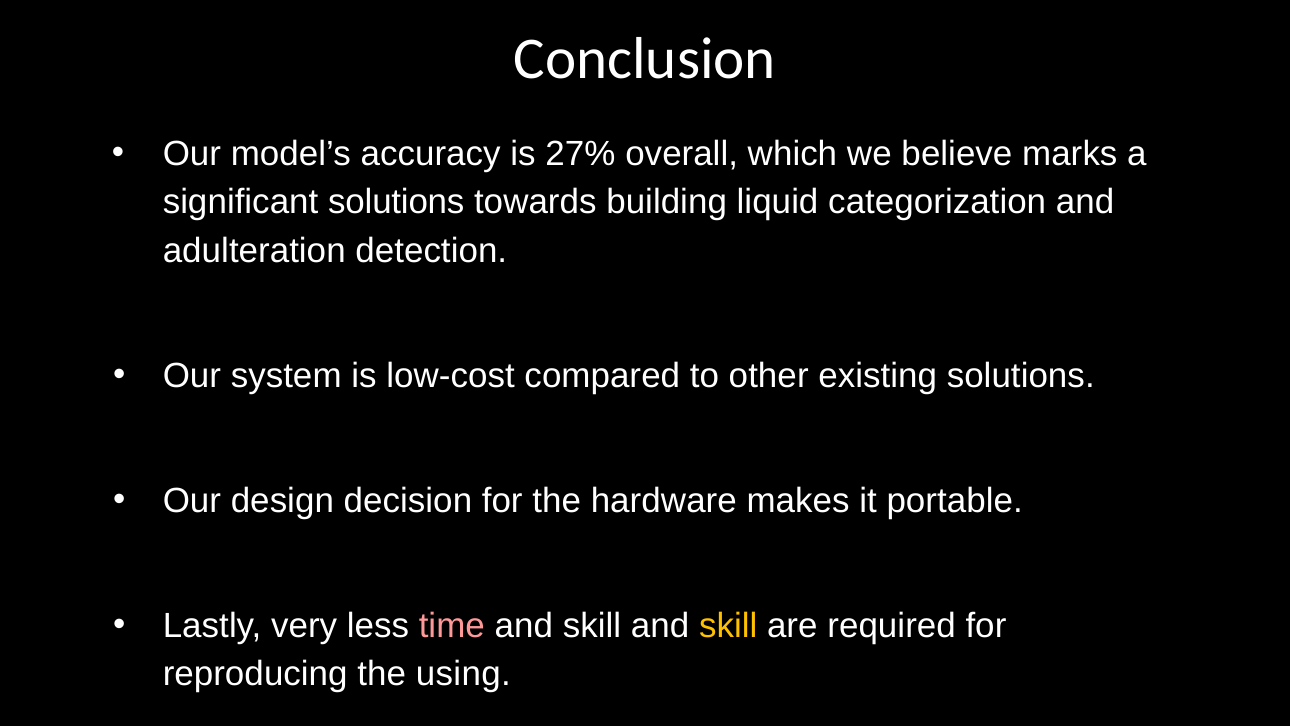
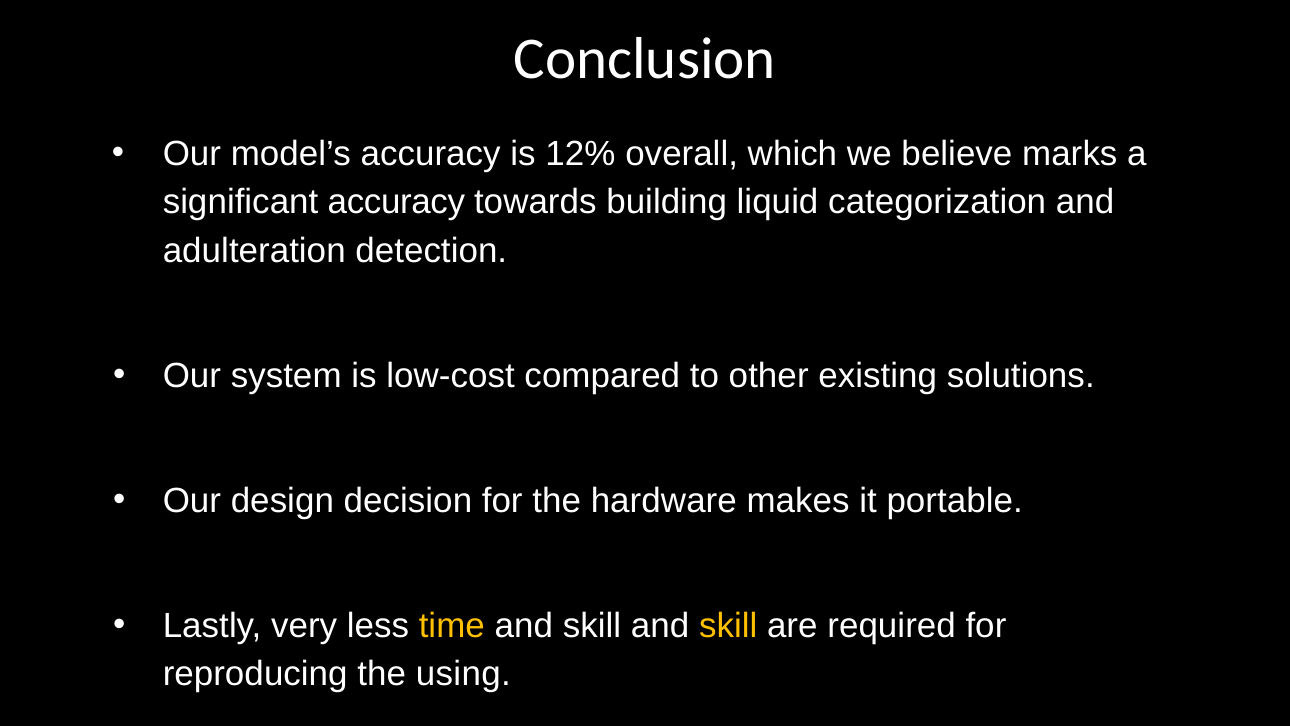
27%: 27% -> 12%
significant solutions: solutions -> accuracy
time colour: pink -> yellow
